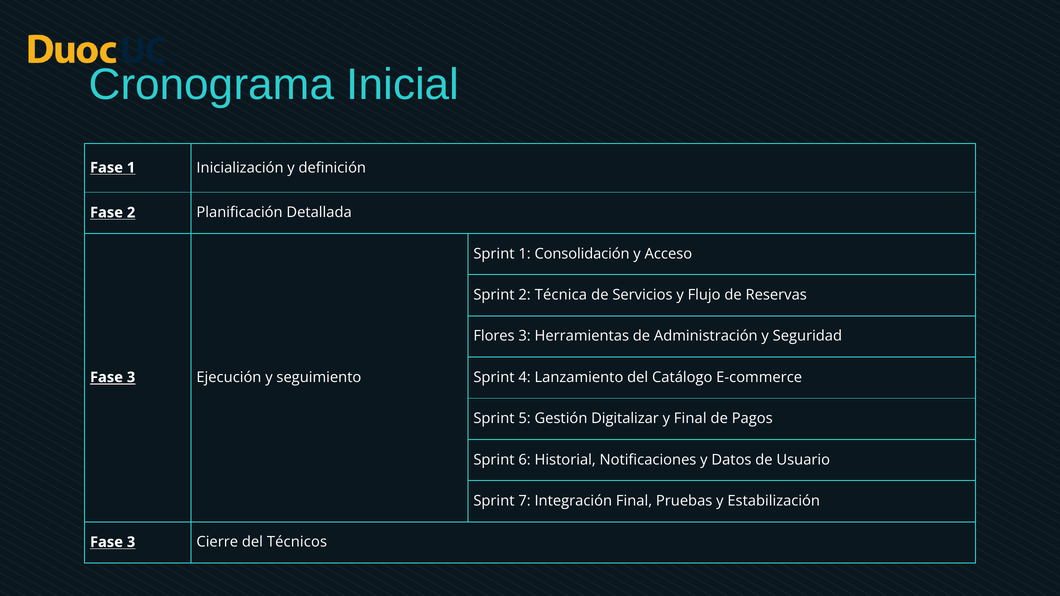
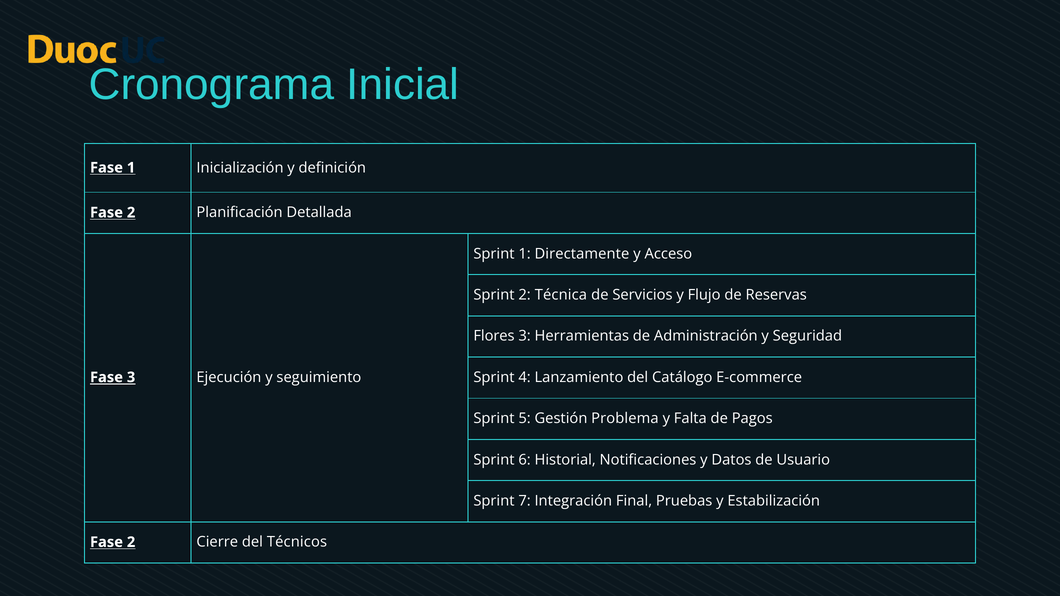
Consolidación: Consolidación -> Directamente
Digitalizar: Digitalizar -> Problema
y Final: Final -> Falta
3 at (131, 542): 3 -> 2
